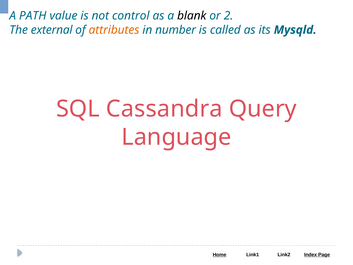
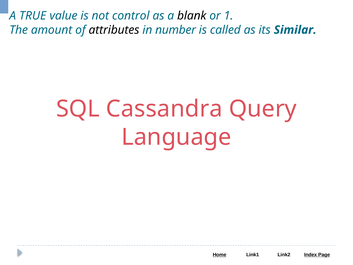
PATH: PATH -> TRUE
2: 2 -> 1
external: external -> amount
attributes colour: orange -> black
Mysqld: Mysqld -> Similar
